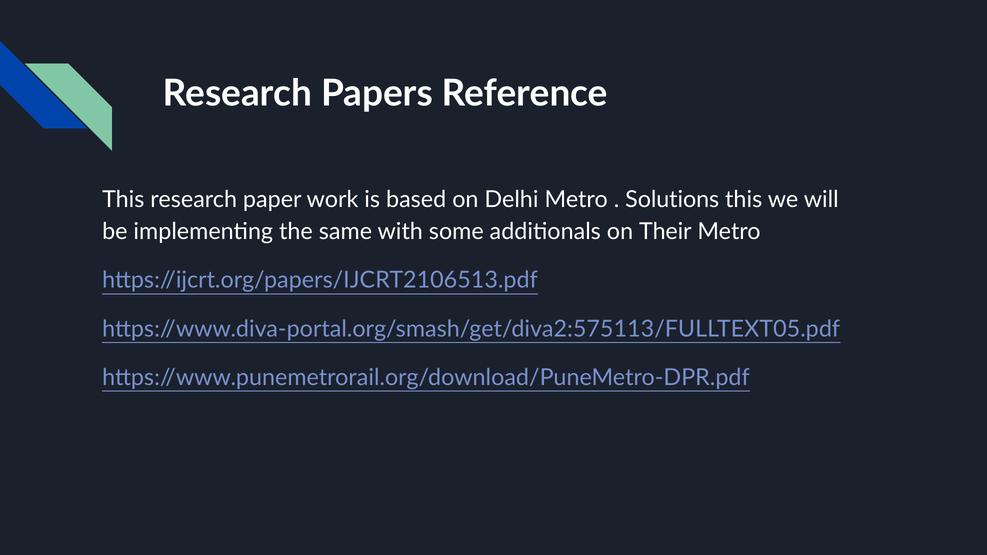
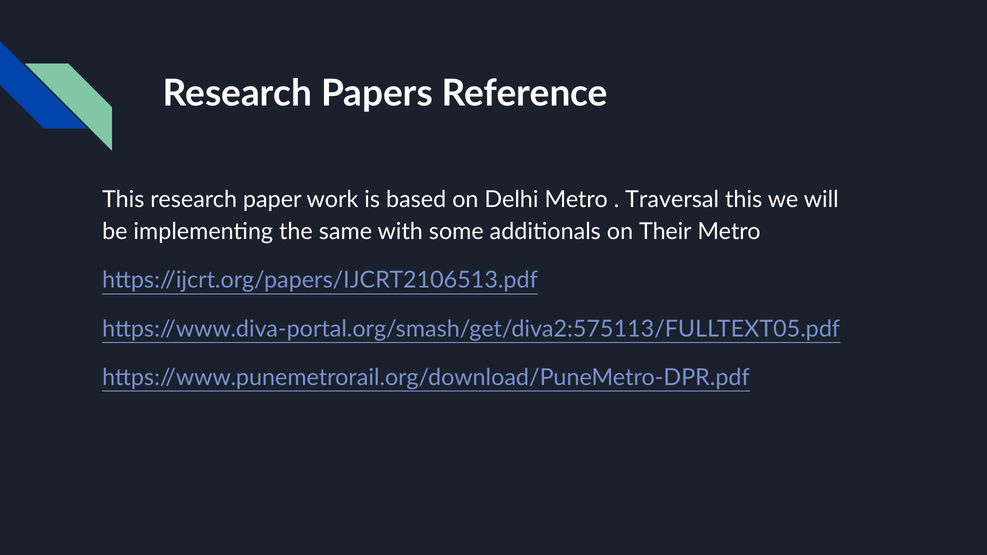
Solutions: Solutions -> Traversal
